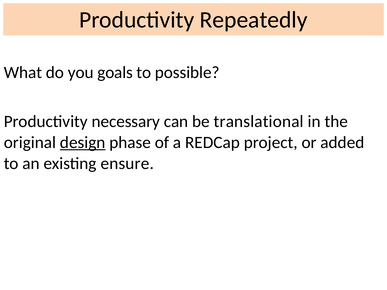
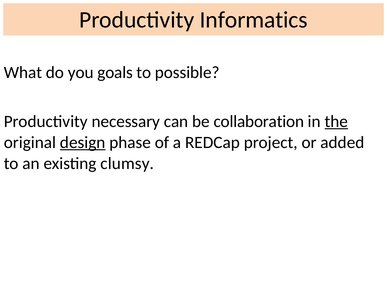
Repeatedly: Repeatedly -> Informatics
translational: translational -> collaboration
the underline: none -> present
ensure: ensure -> clumsy
